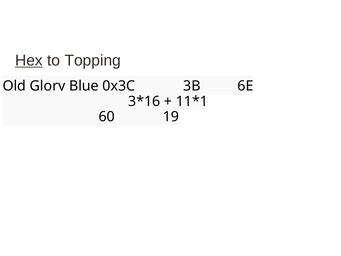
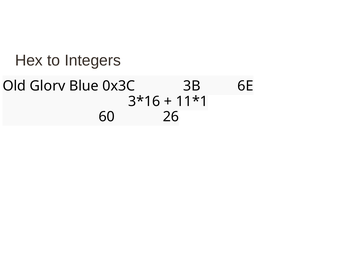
Hex underline: present -> none
Topping: Topping -> Integers
19: 19 -> 26
